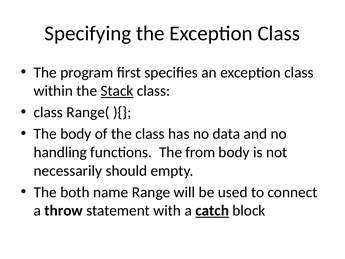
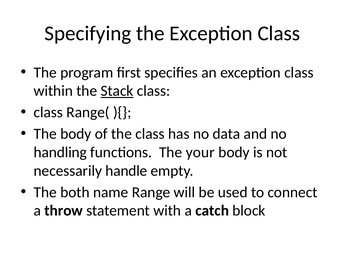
from: from -> your
should: should -> handle
catch underline: present -> none
